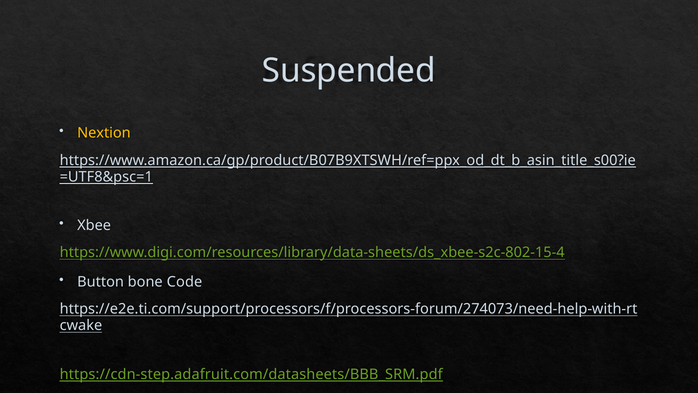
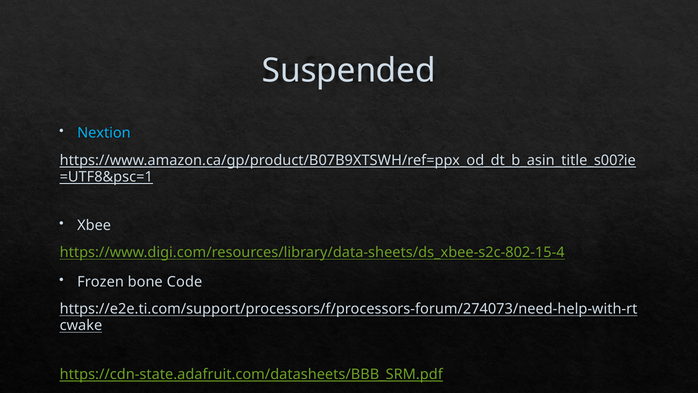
Nextion colour: yellow -> light blue
Button: Button -> Frozen
https://cdn-step.adafruit.com/datasheets/BBB_SRM.pdf: https://cdn-step.adafruit.com/datasheets/BBB_SRM.pdf -> https://cdn-state.adafruit.com/datasheets/BBB_SRM.pdf
